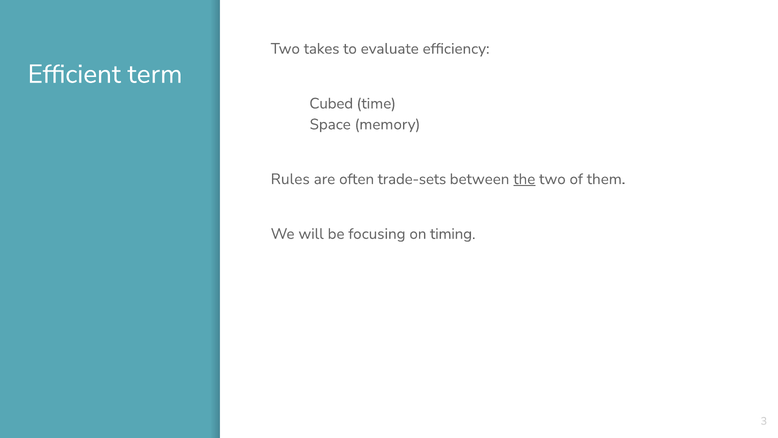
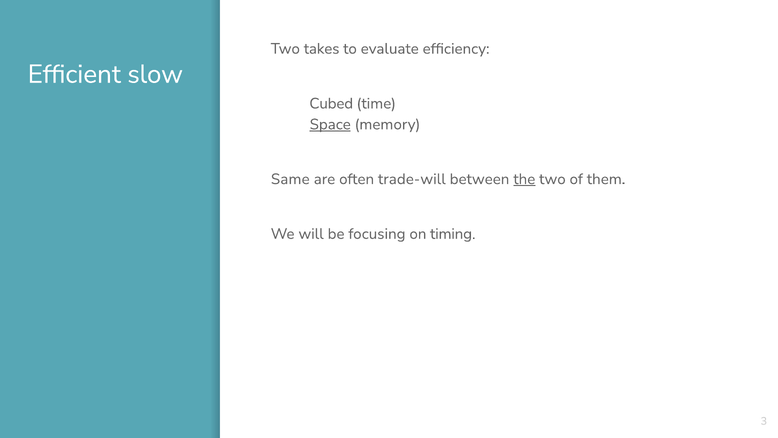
term: term -> slow
Space underline: none -> present
Rules: Rules -> Same
trade-sets: trade-sets -> trade-will
